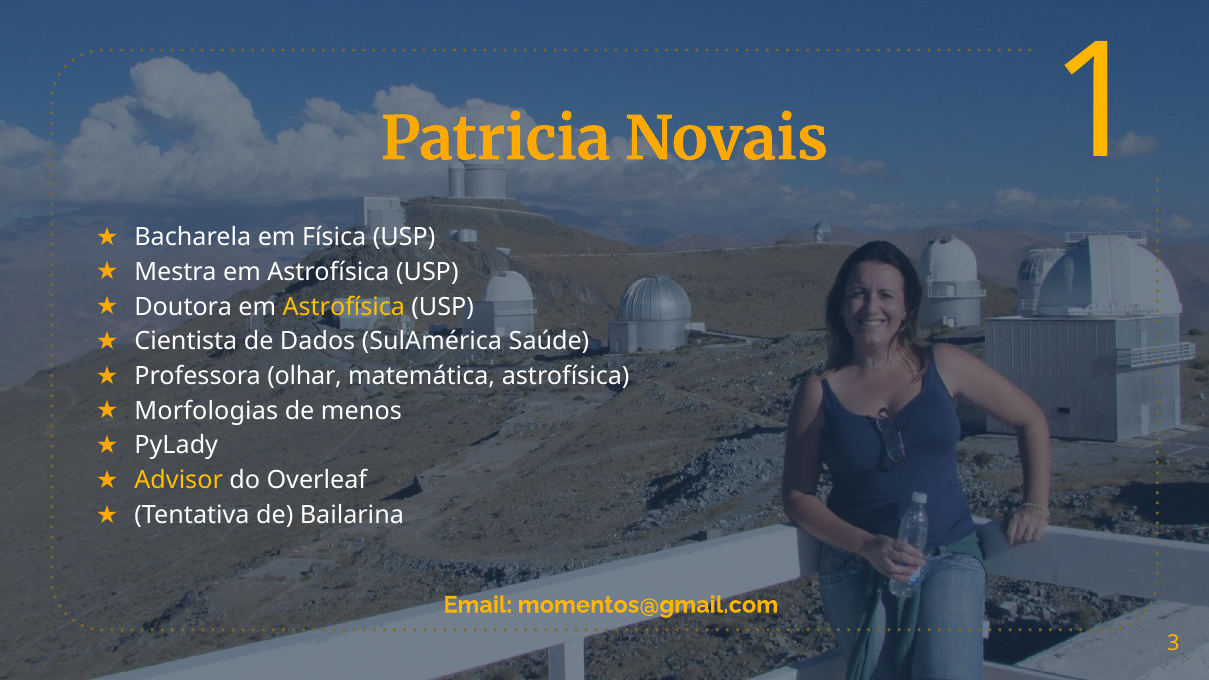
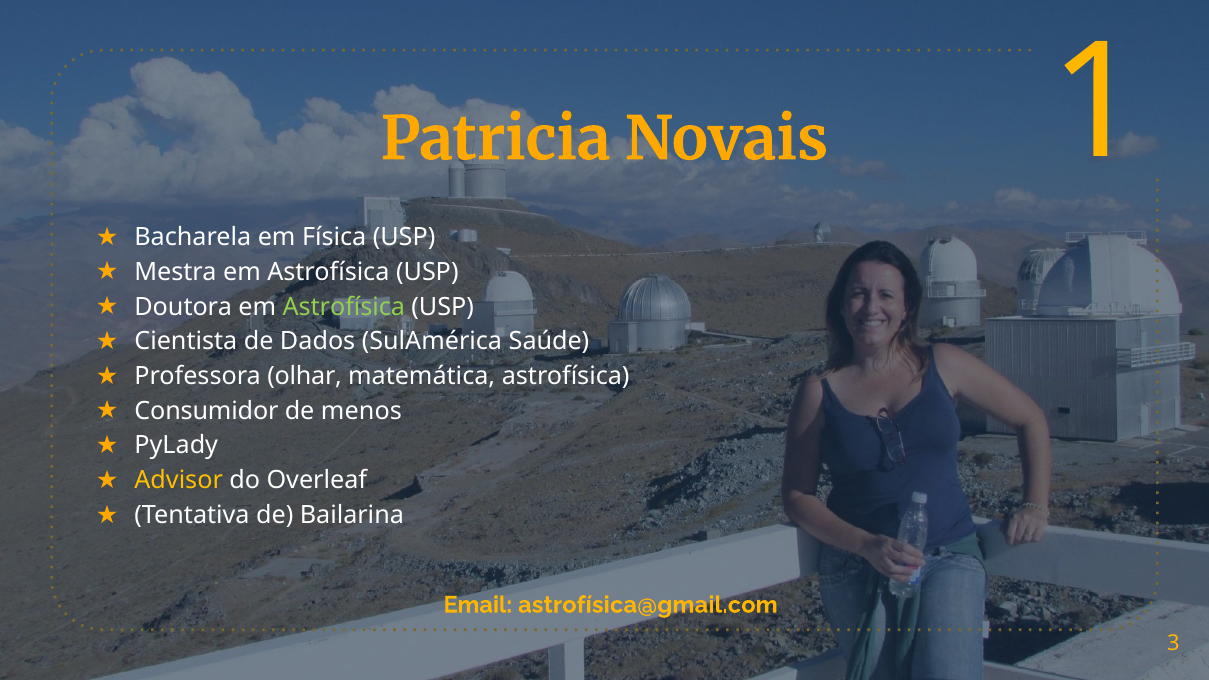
Astrofísica at (344, 307) colour: yellow -> light green
Morfologias: Morfologias -> Consumidor
momentos@gmail.com: momentos@gmail.com -> astrofísica@gmail.com
